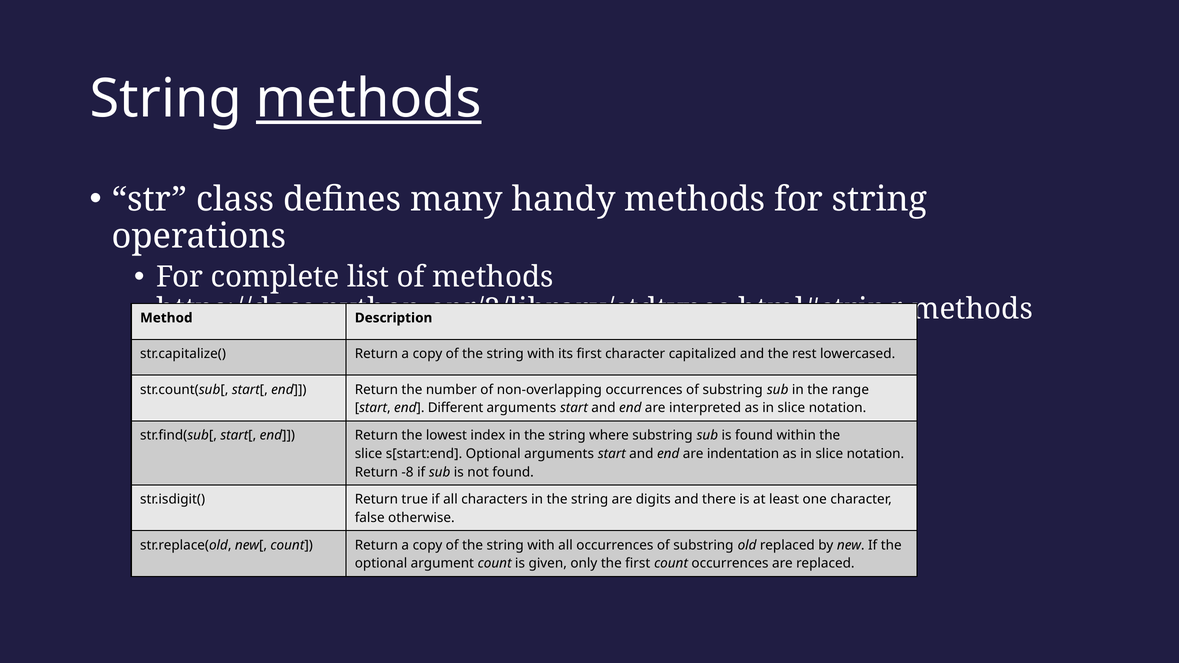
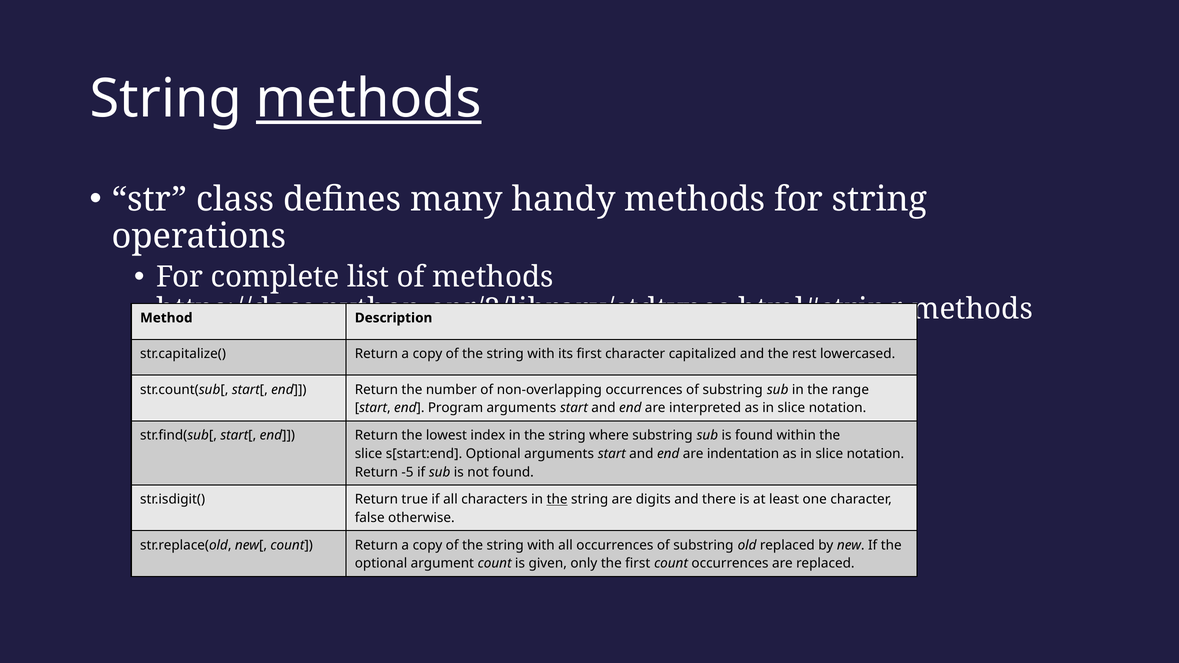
Different: Different -> Program
-8: -8 -> -5
the at (557, 500) underline: none -> present
